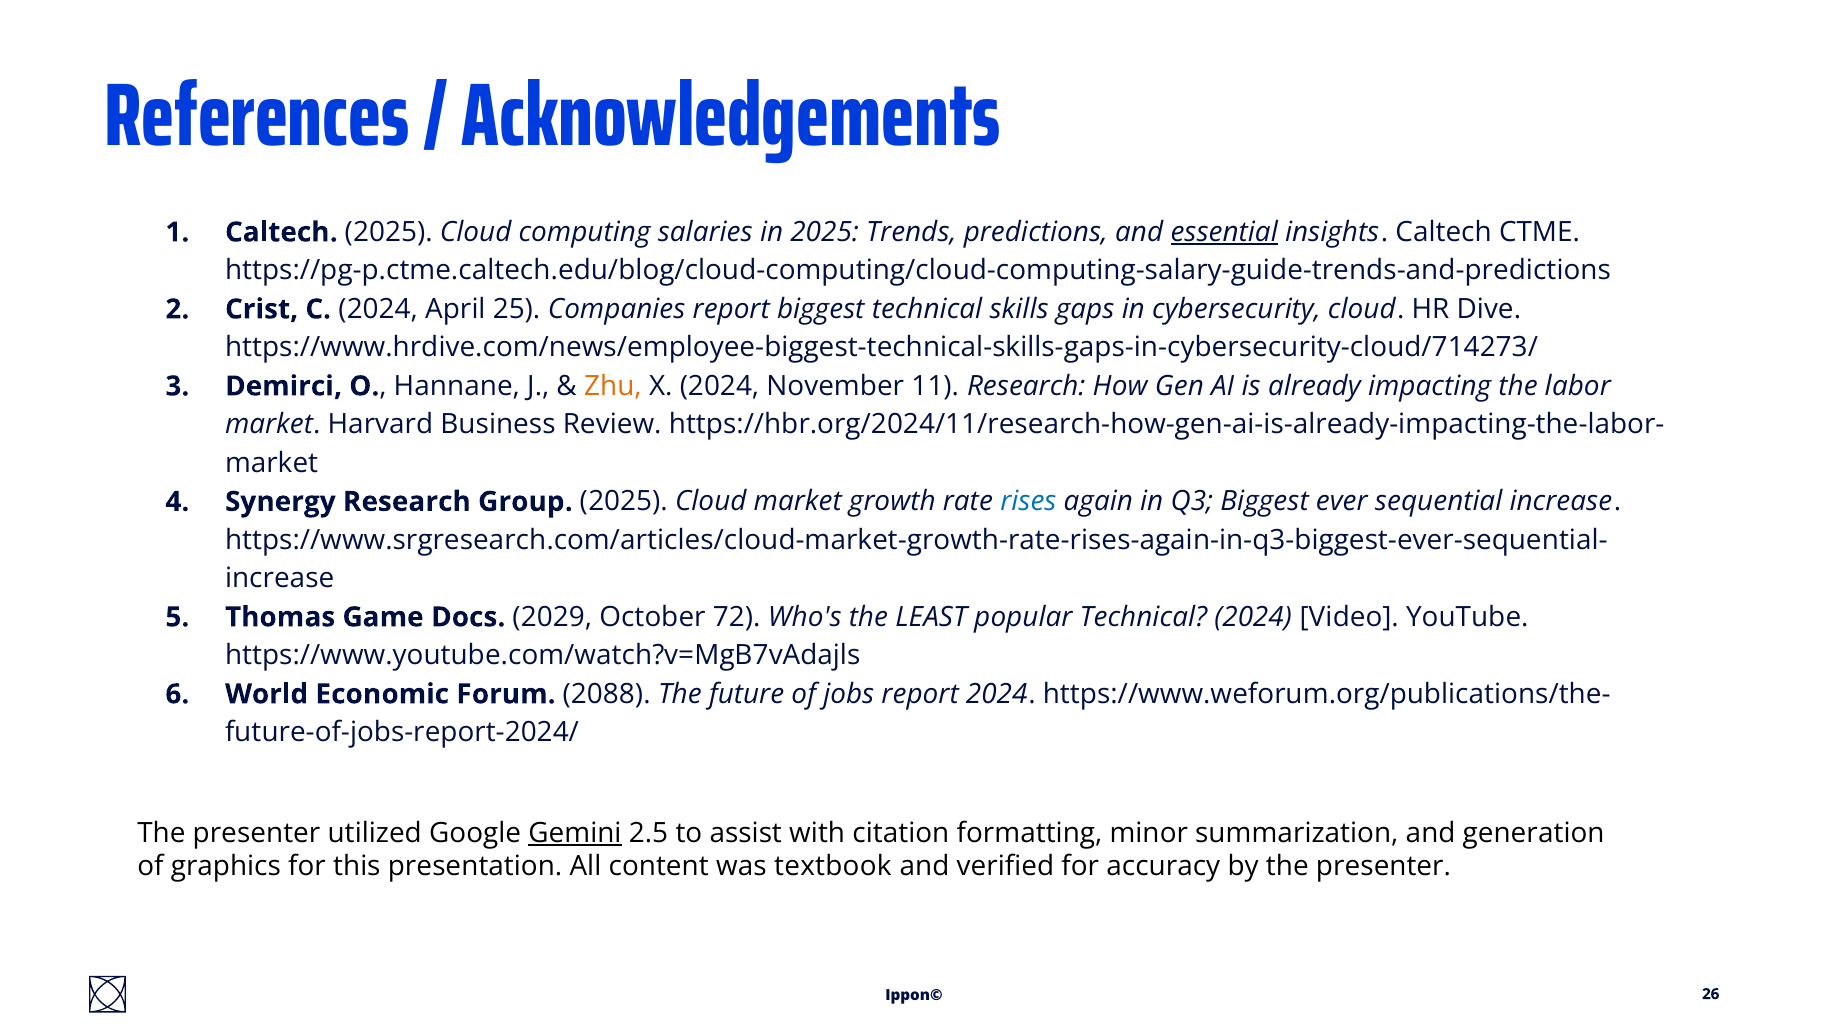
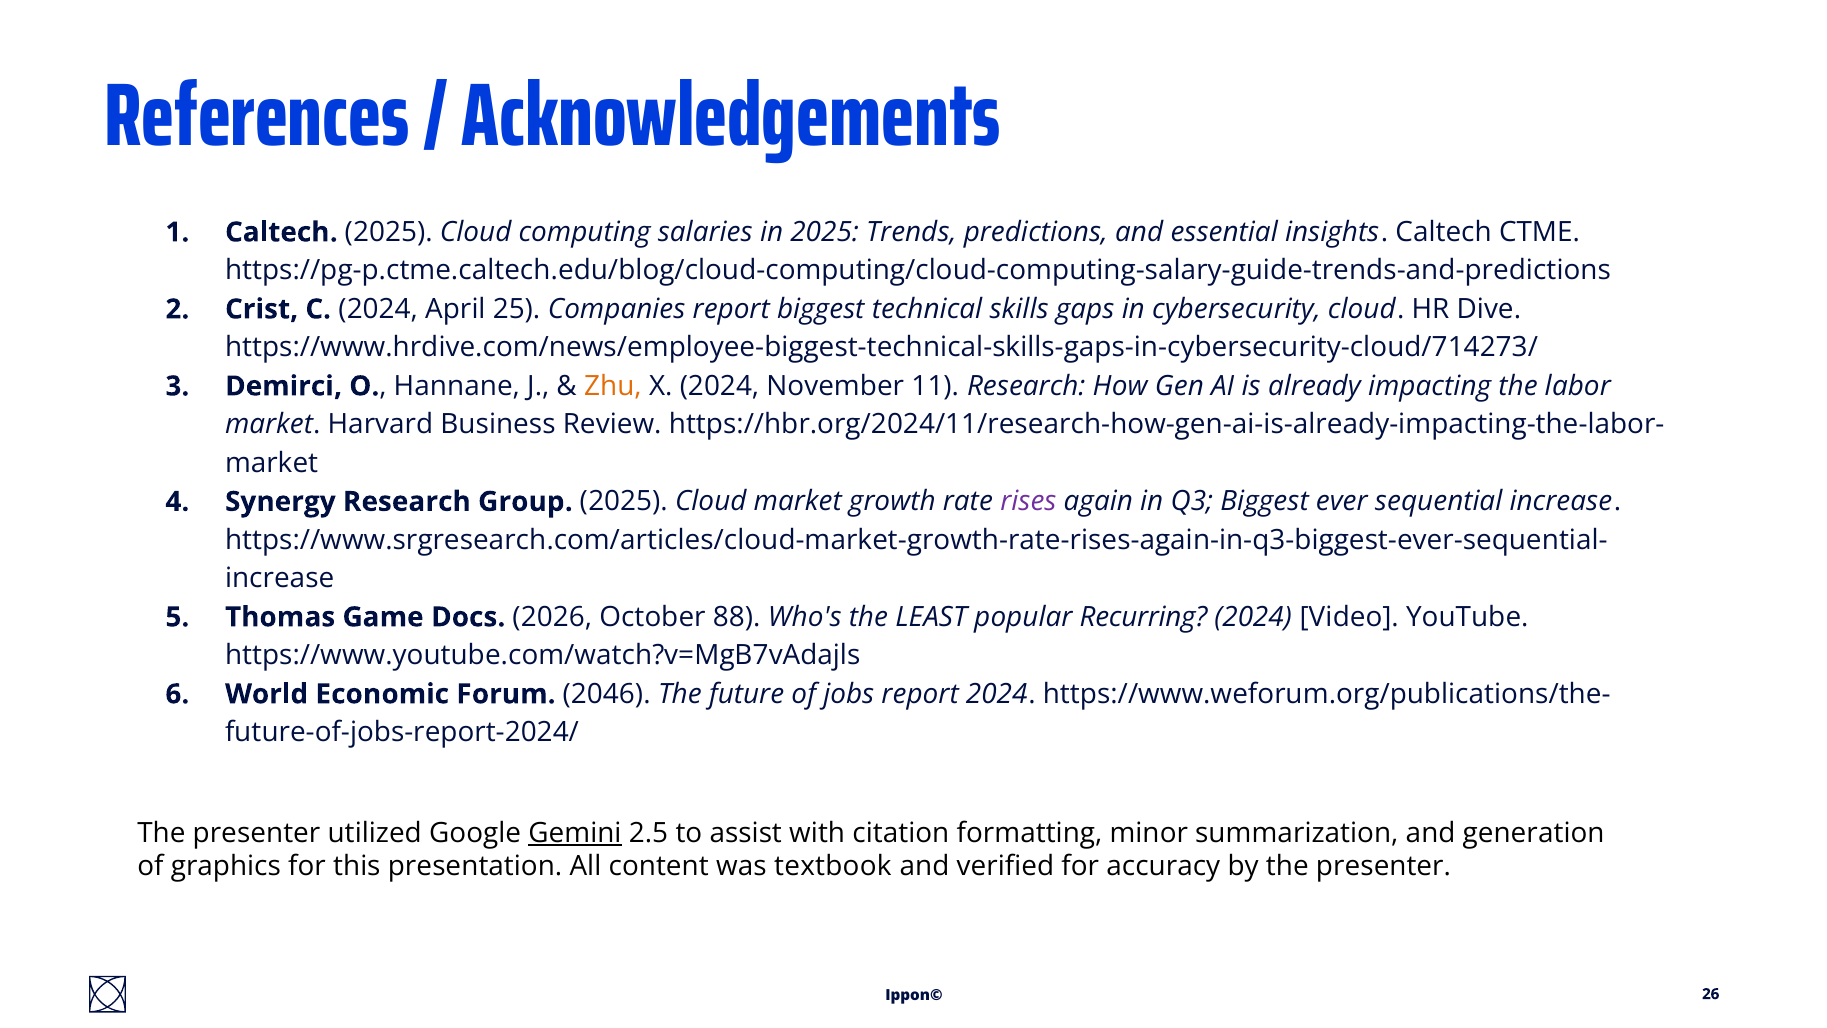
essential underline: present -> none
rises colour: blue -> purple
2029: 2029 -> 2026
72: 72 -> 88
popular Technical: Technical -> Recurring
2088: 2088 -> 2046
